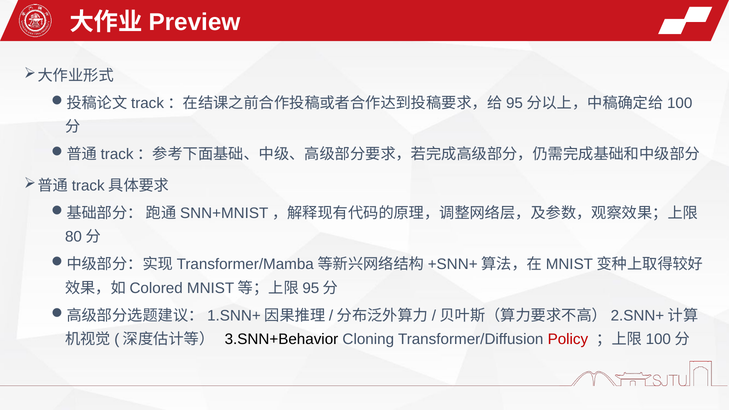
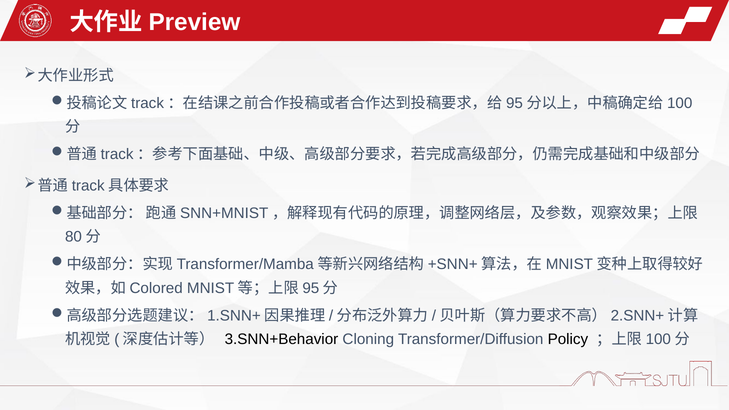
Policy colour: red -> black
